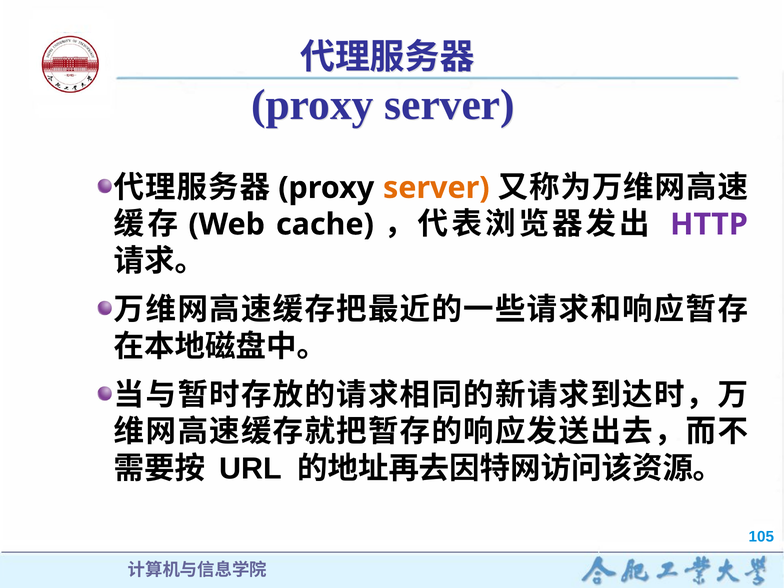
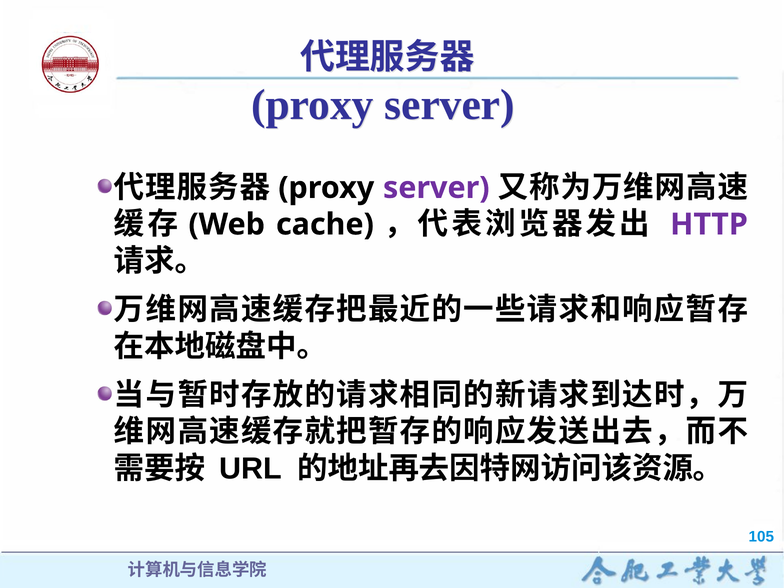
server at (436, 188) colour: orange -> purple
